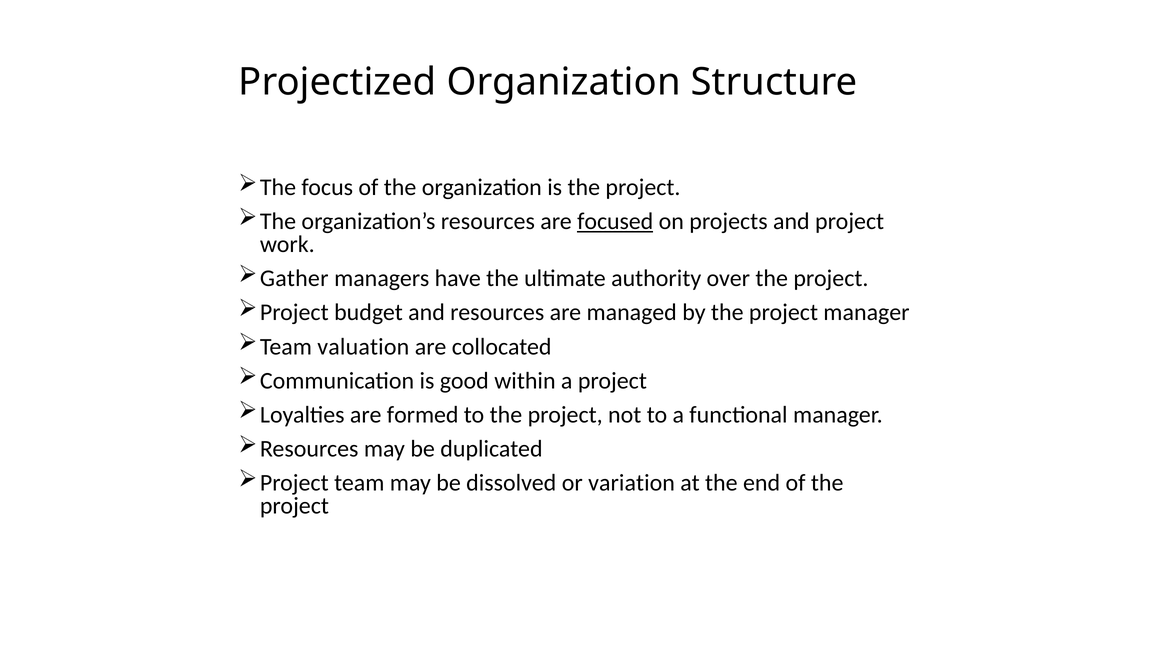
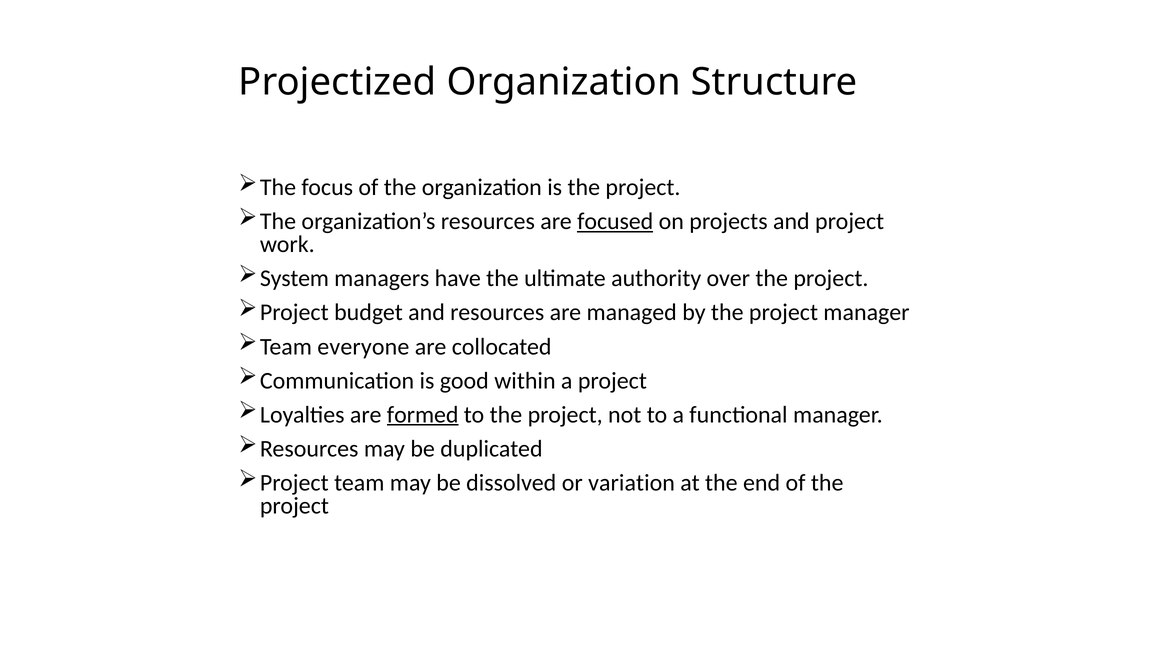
Gather: Gather -> System
valuation: valuation -> everyone
formed underline: none -> present
